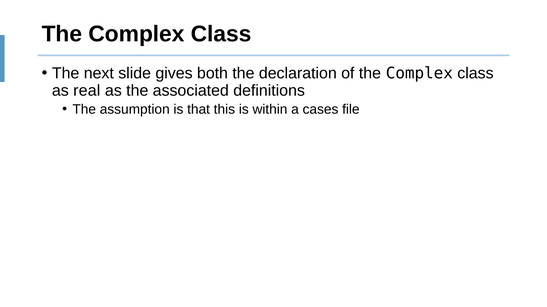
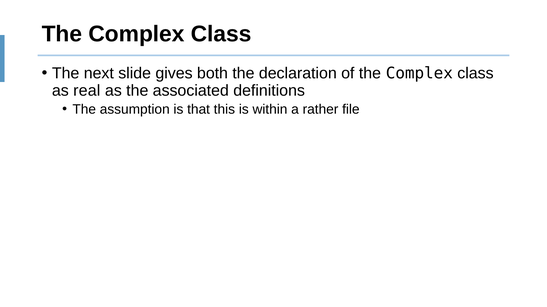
cases: cases -> rather
